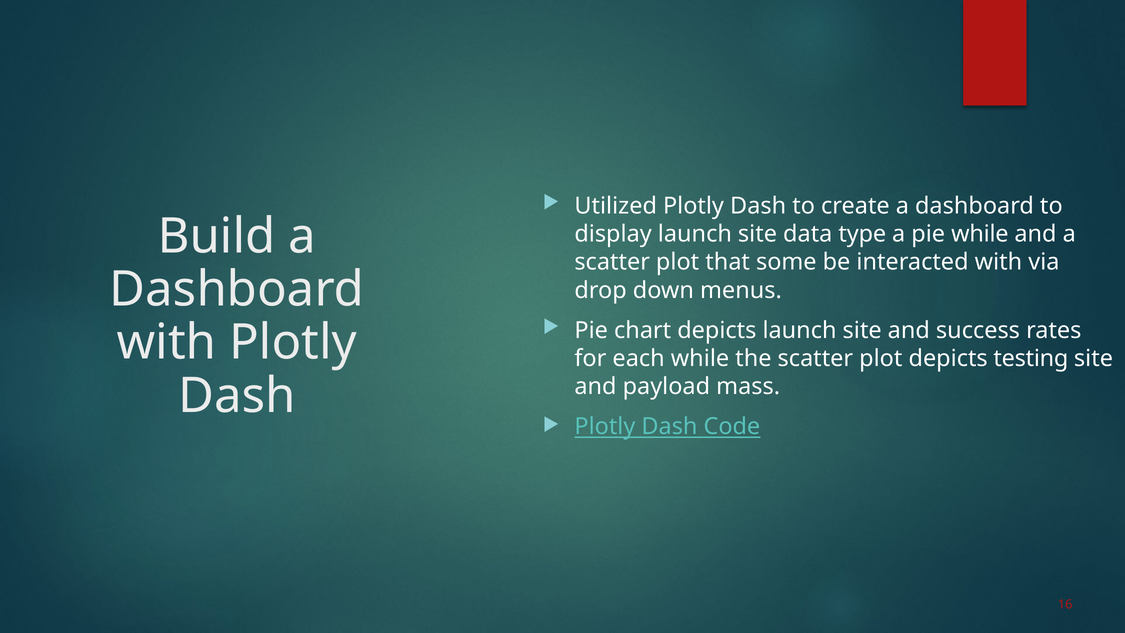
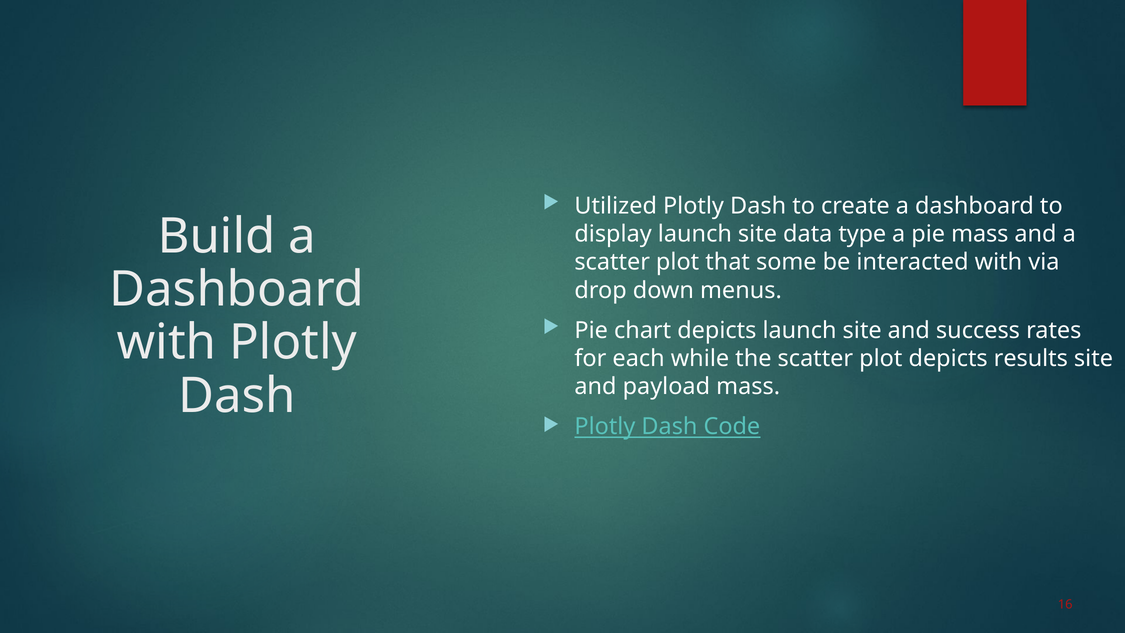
pie while: while -> mass
testing: testing -> results
